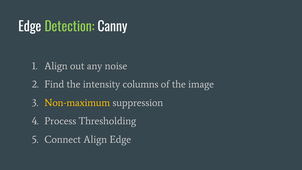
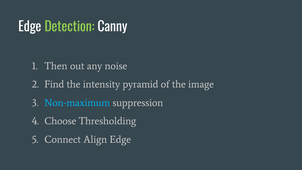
Align at (56, 66): Align -> Then
columns: columns -> pyramid
Non-maximum colour: yellow -> light blue
Process: Process -> Choose
